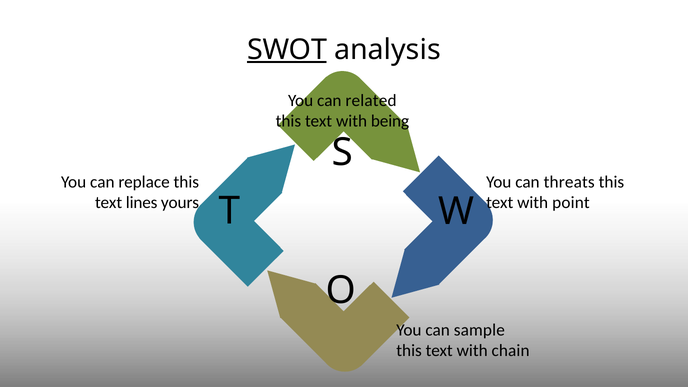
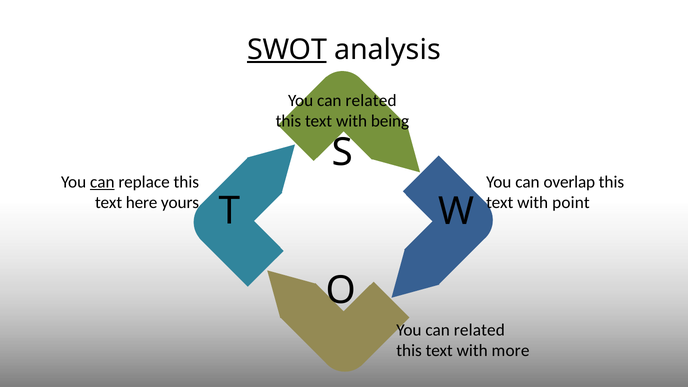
can at (102, 182) underline: none -> present
threats: threats -> overlap
lines: lines -> here
sample at (479, 330): sample -> related
chain: chain -> more
